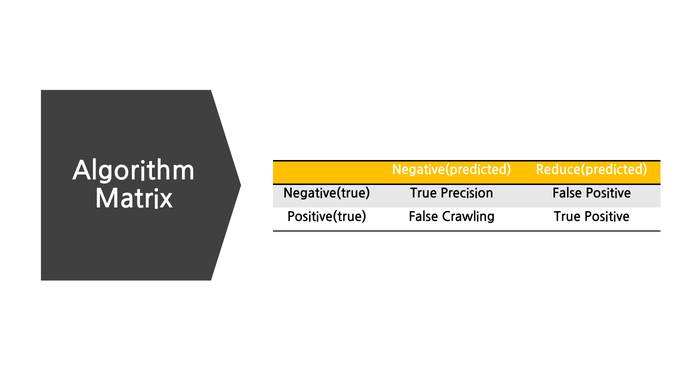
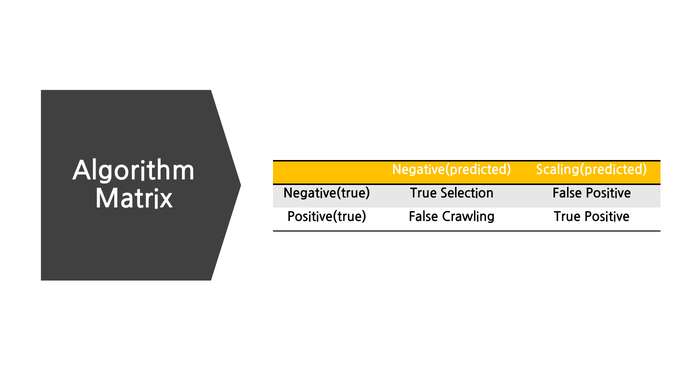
Reduce(predicted: Reduce(predicted -> Scaling(predicted
Precision: Precision -> Selection
